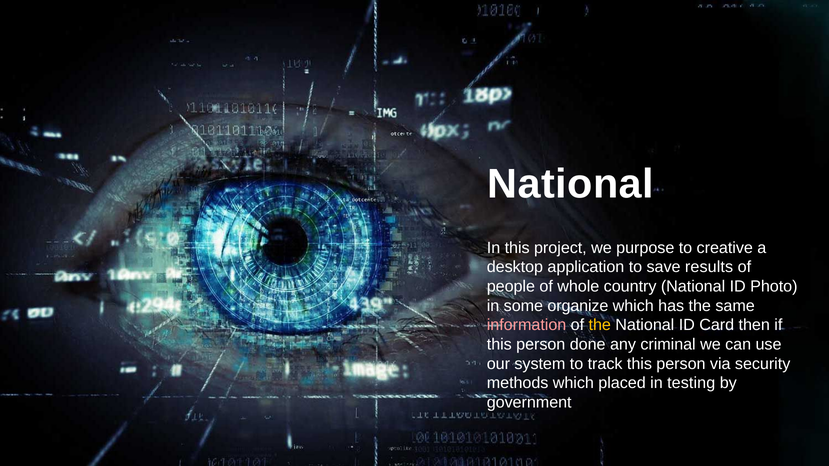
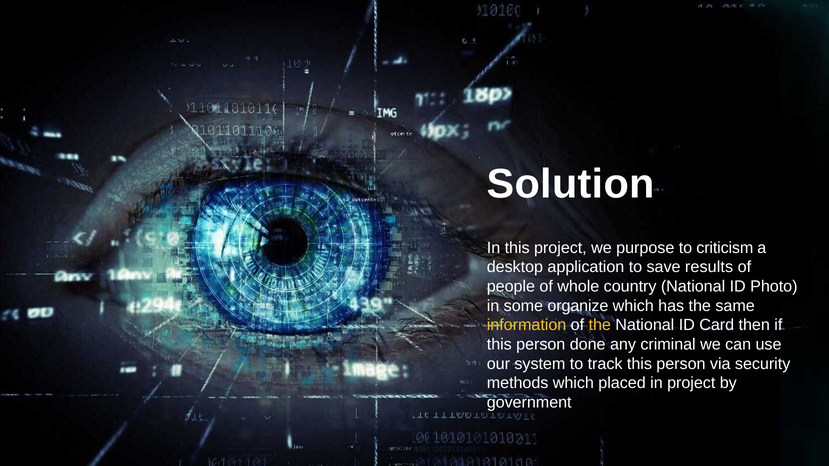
National at (571, 184): National -> Solution
creative: creative -> criticism
information colour: pink -> yellow
in testing: testing -> project
